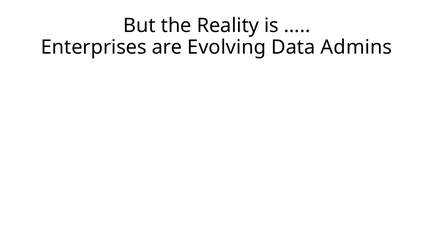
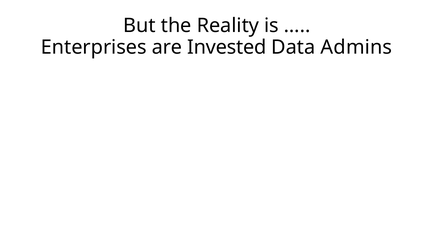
Evolving: Evolving -> Invested
